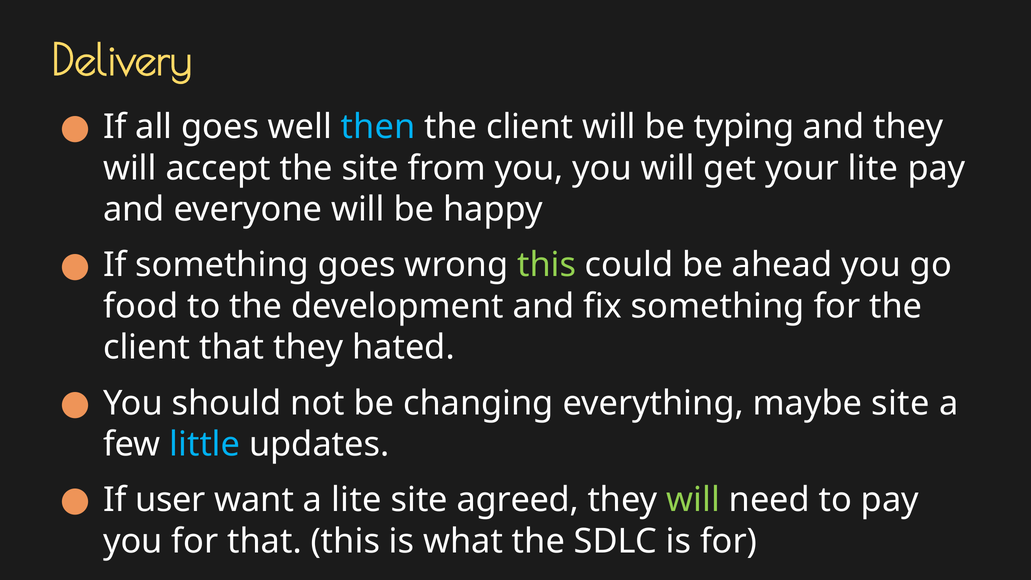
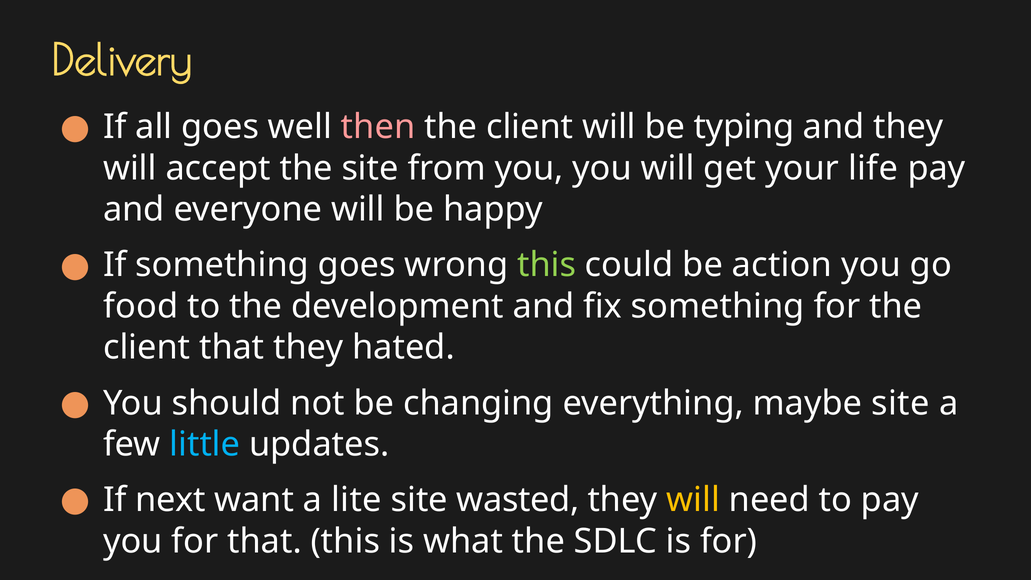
then colour: light blue -> pink
your lite: lite -> life
ahead: ahead -> action
user: user -> next
agreed: agreed -> wasted
will at (693, 500) colour: light green -> yellow
